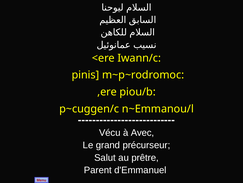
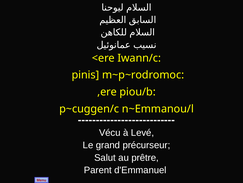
Avec: Avec -> Levé
